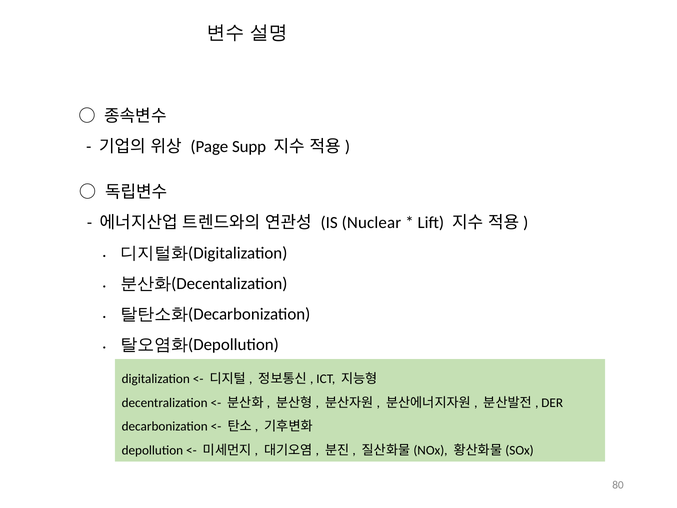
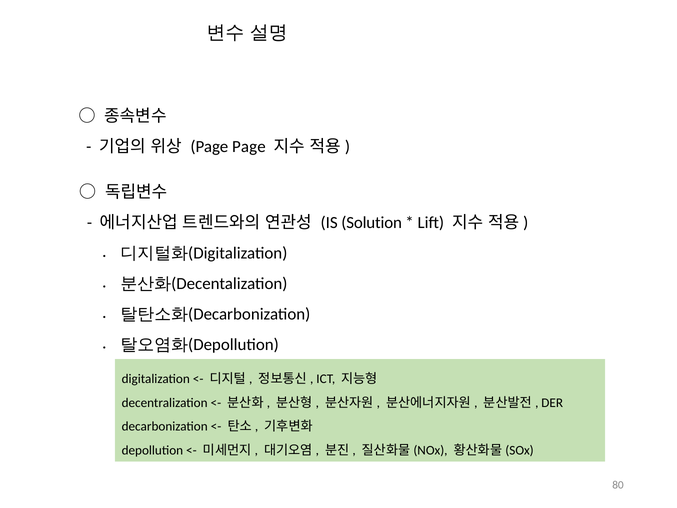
Page Supp: Supp -> Page
Nuclear: Nuclear -> Solution
